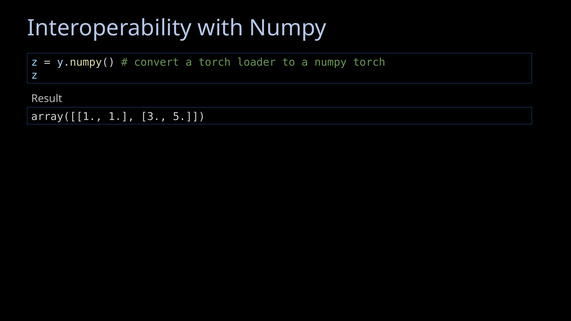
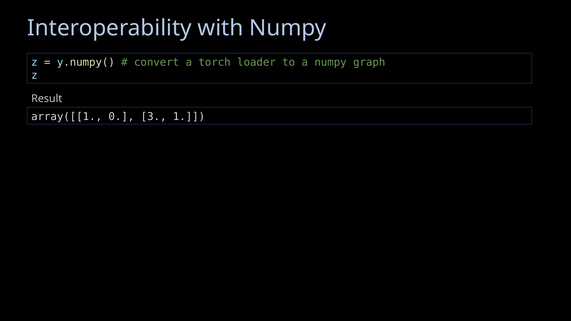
numpy torch: torch -> graph
1: 1 -> 0
5: 5 -> 1
